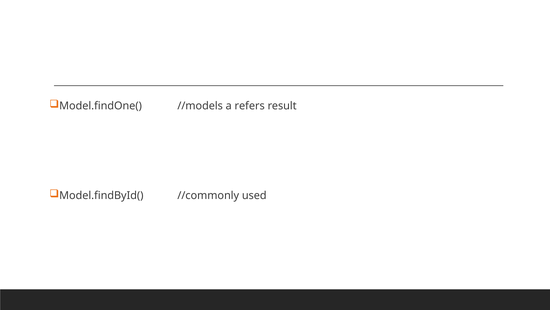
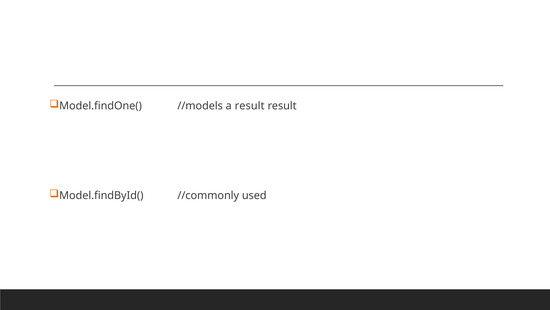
a refers: refers -> result
